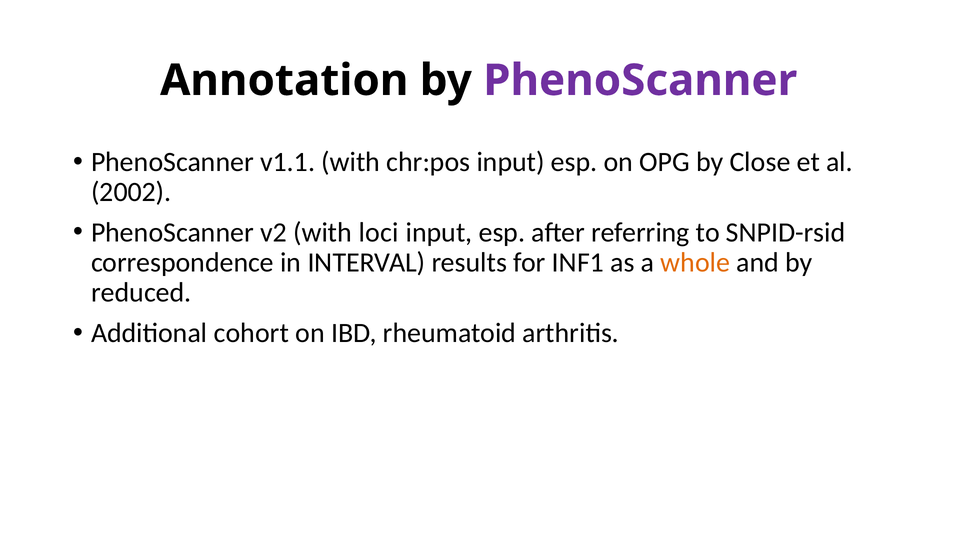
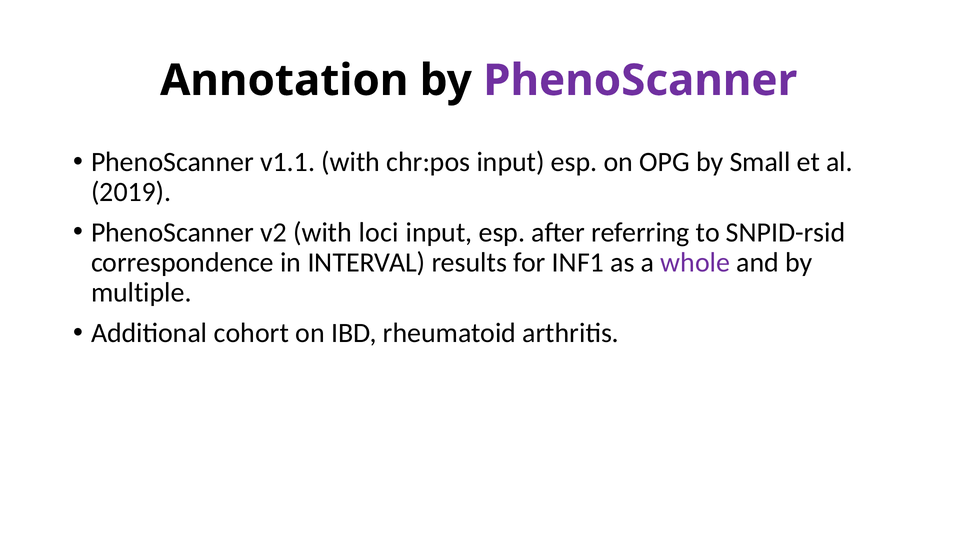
Close: Close -> Small
2002: 2002 -> 2019
whole colour: orange -> purple
reduced: reduced -> multiple
